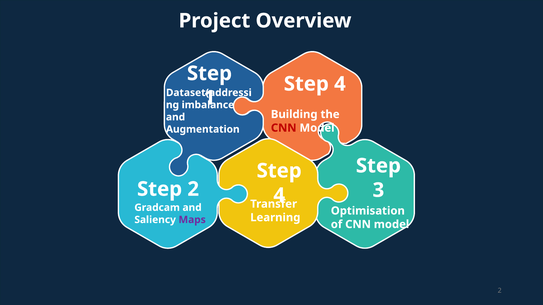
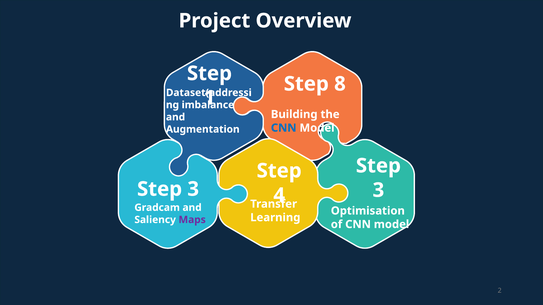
4 at (340, 84): 4 -> 8
CNN at (284, 128) colour: red -> blue
2 at (193, 189): 2 -> 3
